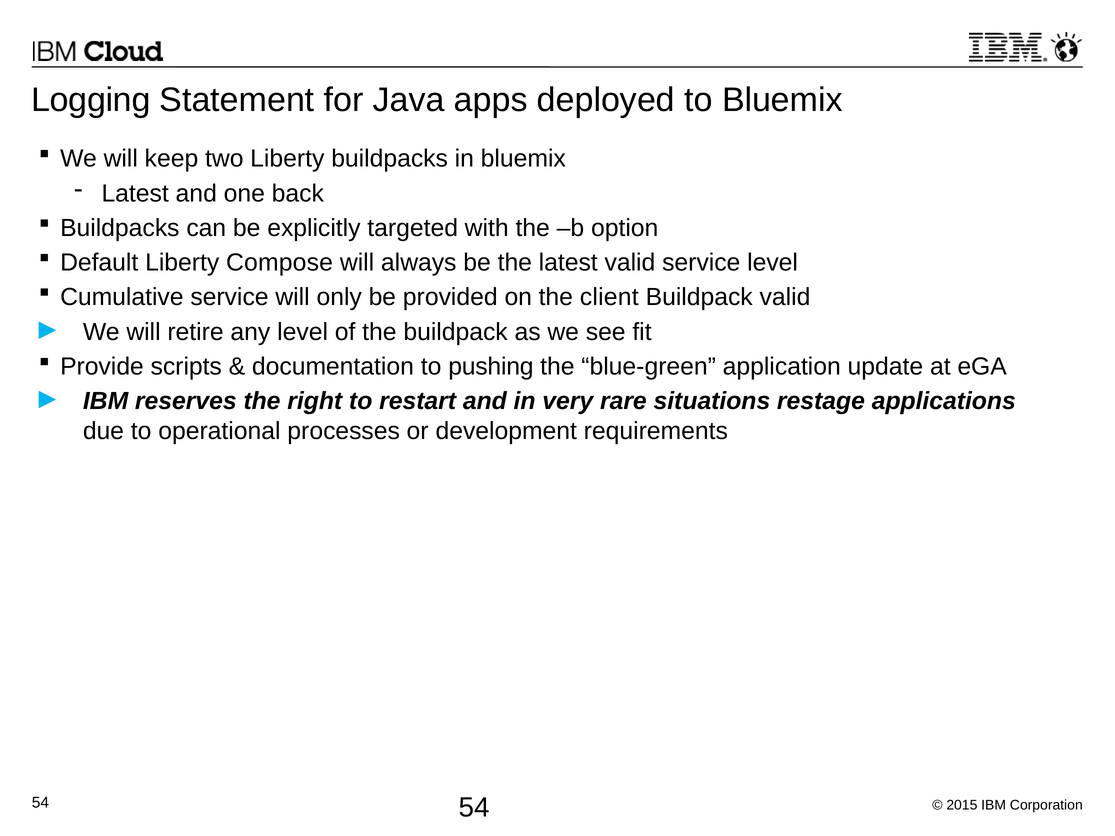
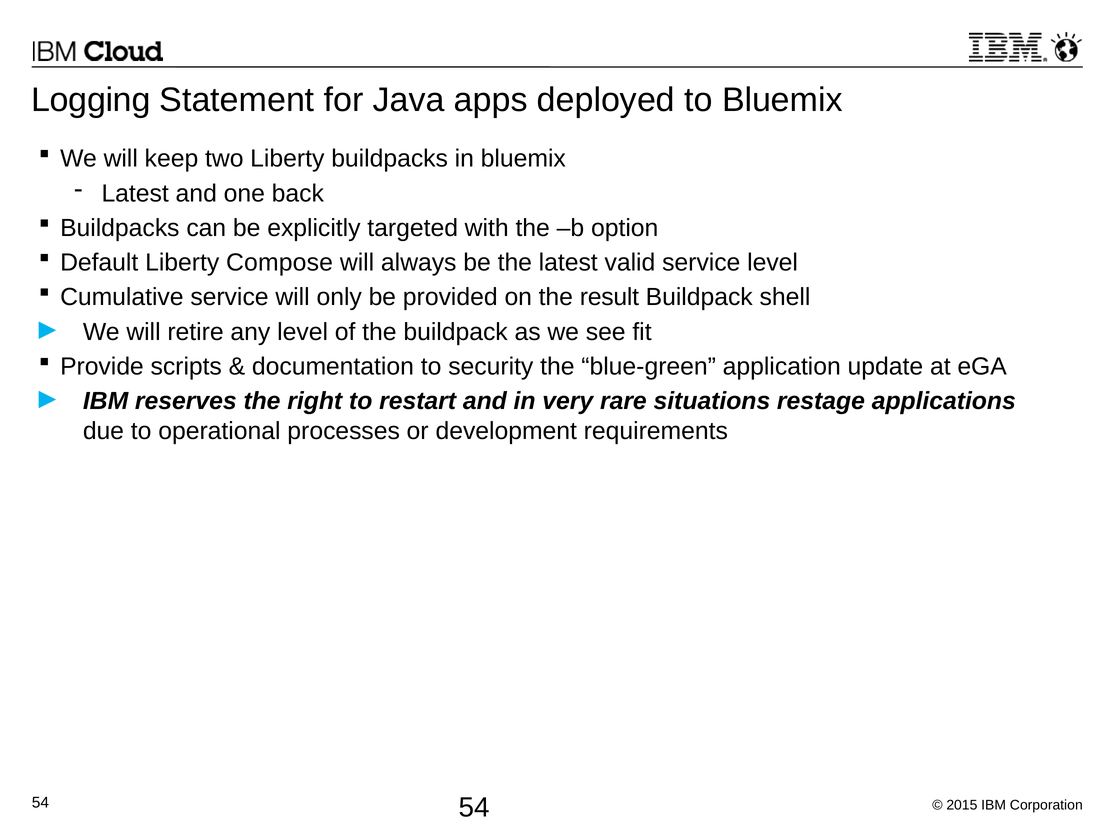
client: client -> result
Buildpack valid: valid -> shell
pushing: pushing -> security
